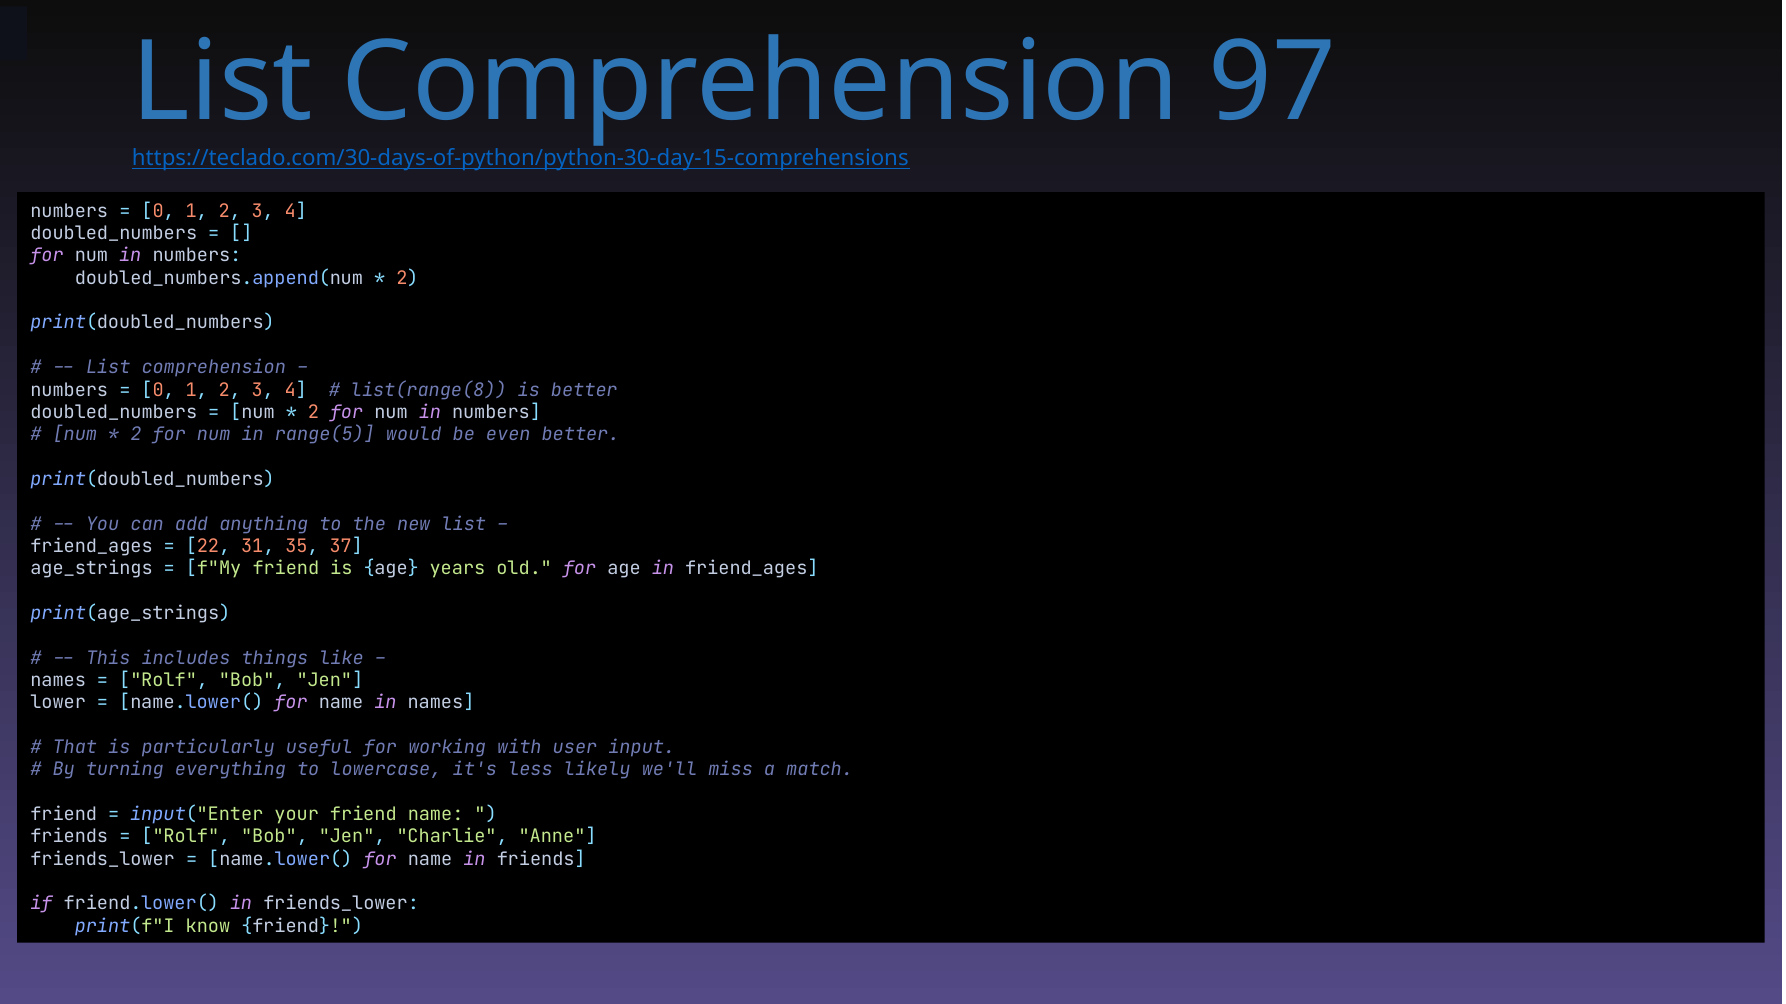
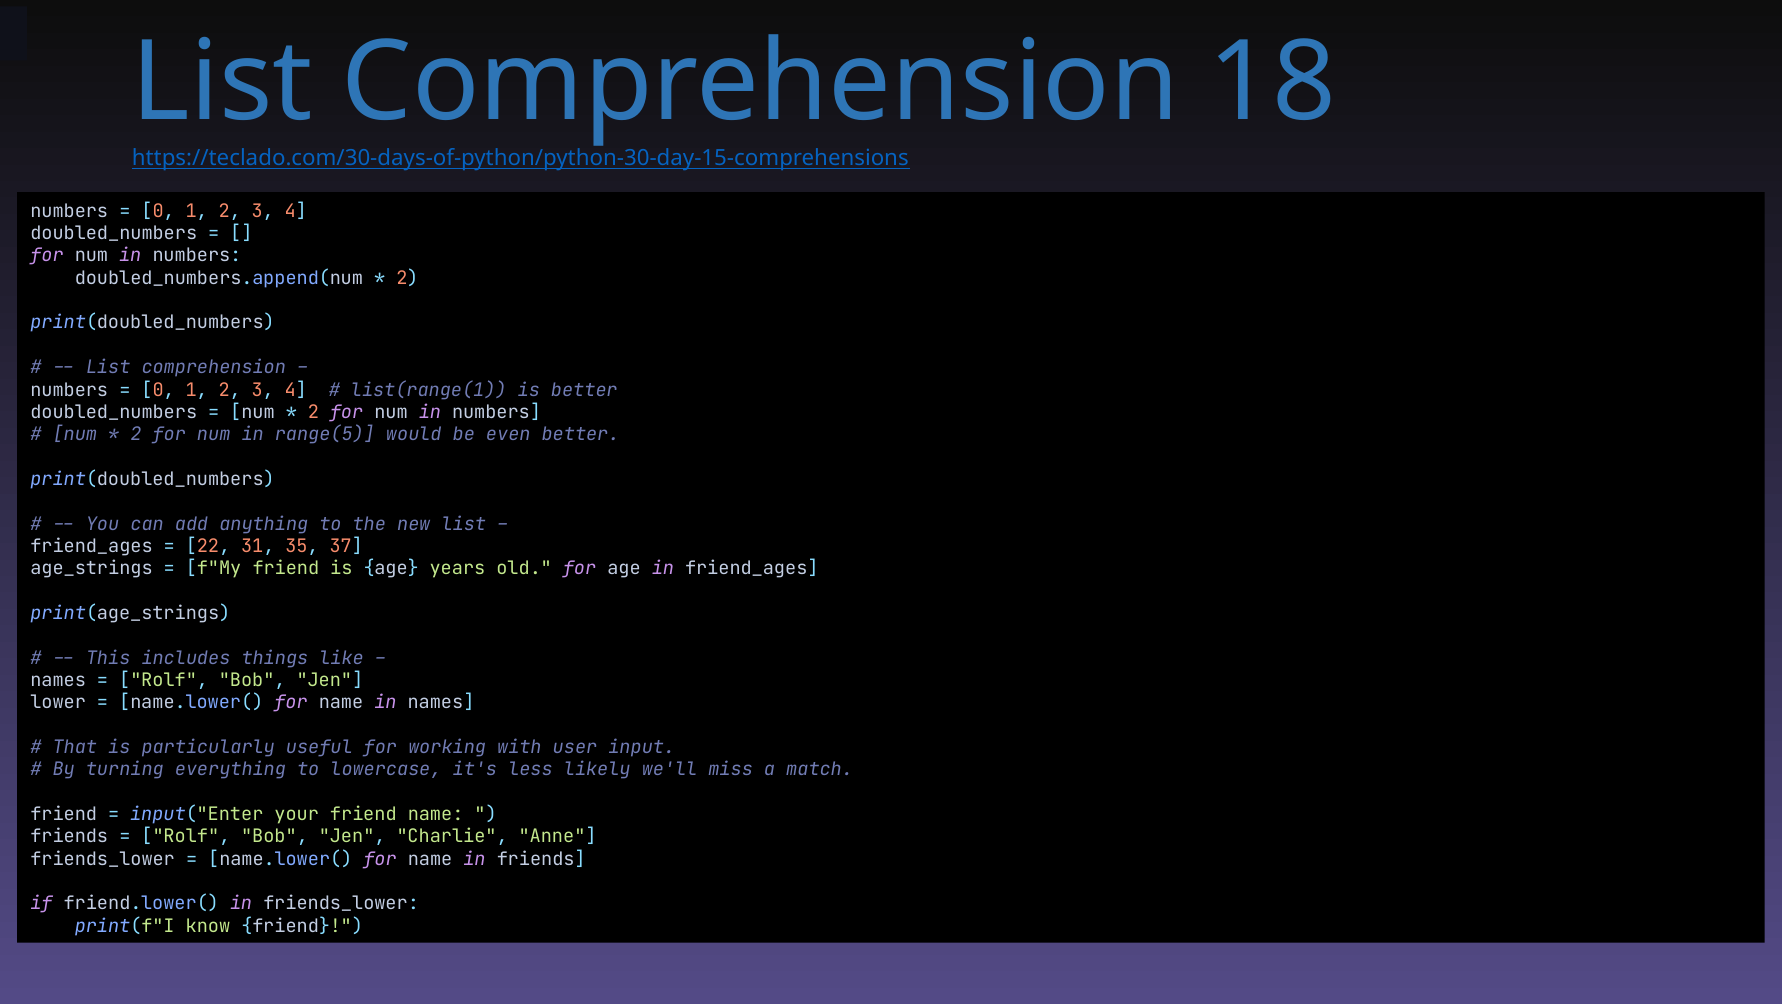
97: 97 -> 18
list(range(8: list(range(8 -> list(range(1
